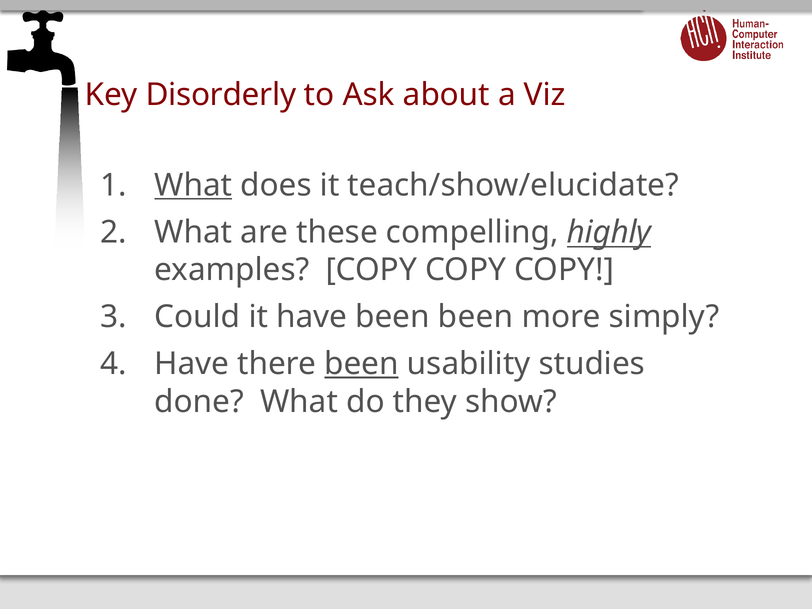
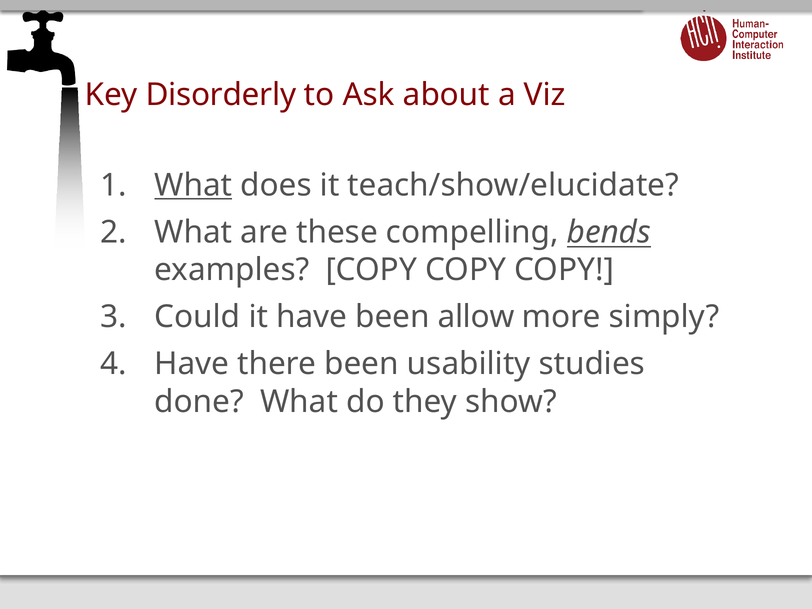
highly: highly -> bends
been been: been -> allow
been at (362, 364) underline: present -> none
